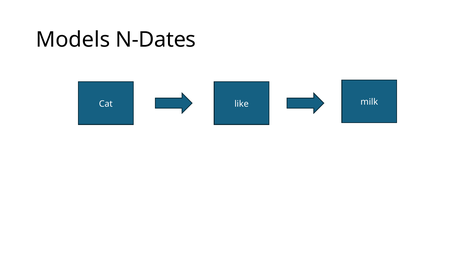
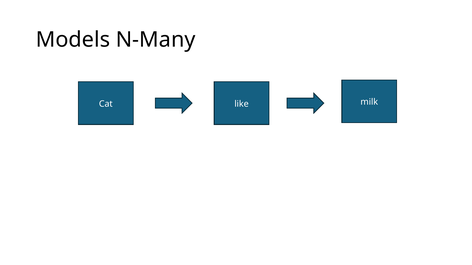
N-Dates: N-Dates -> N-Many
